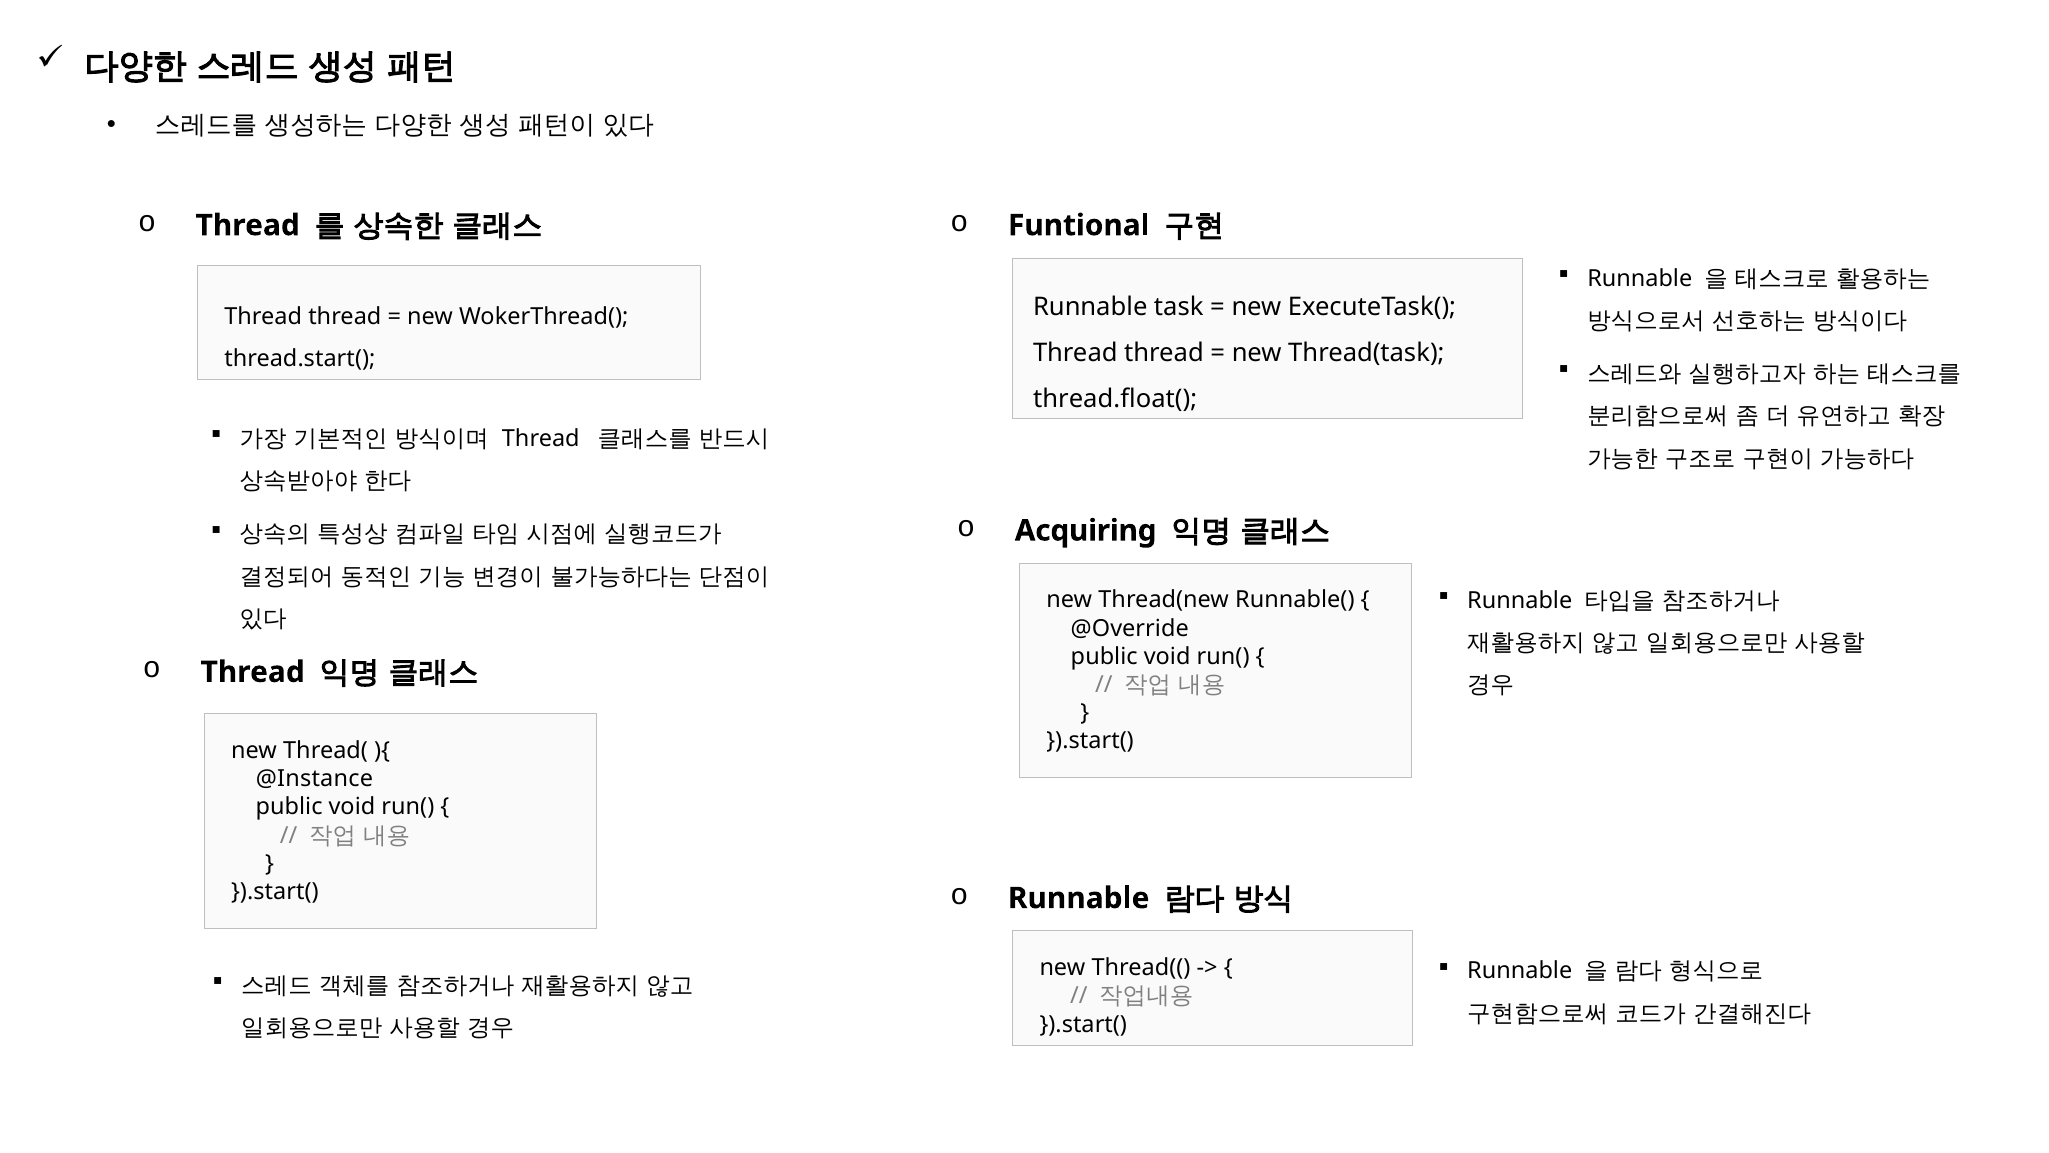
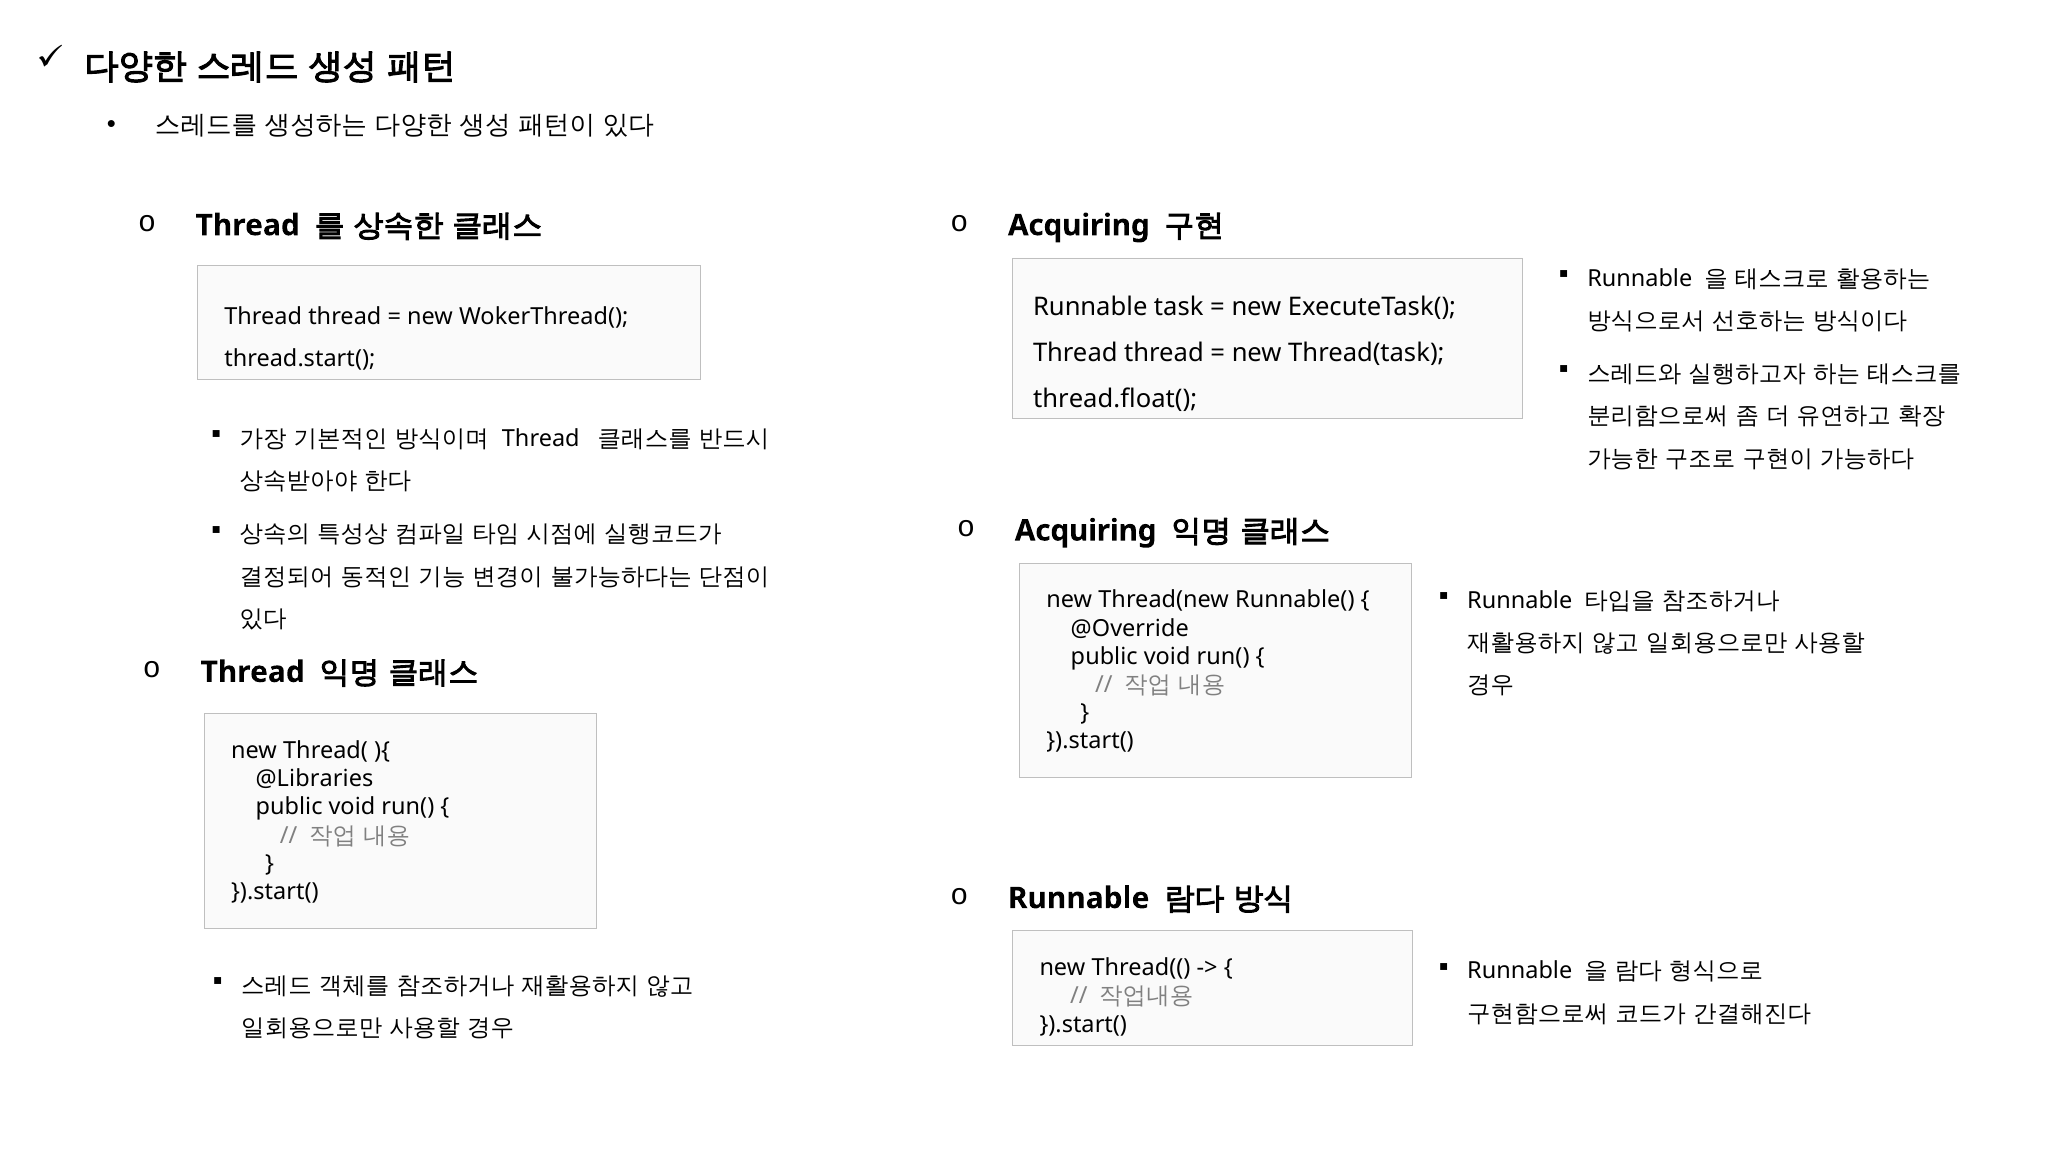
Funtional at (1079, 225): Funtional -> Acquiring
@Instance: @Instance -> @Libraries
